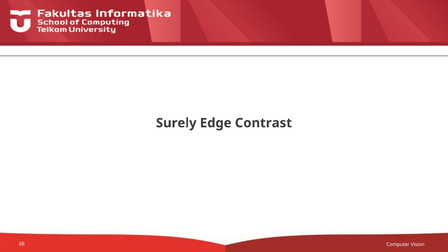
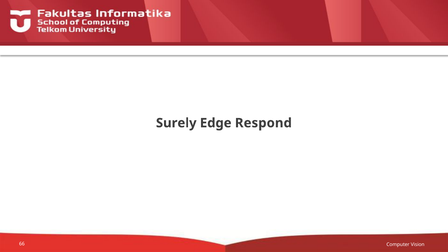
Contrast: Contrast -> Respond
